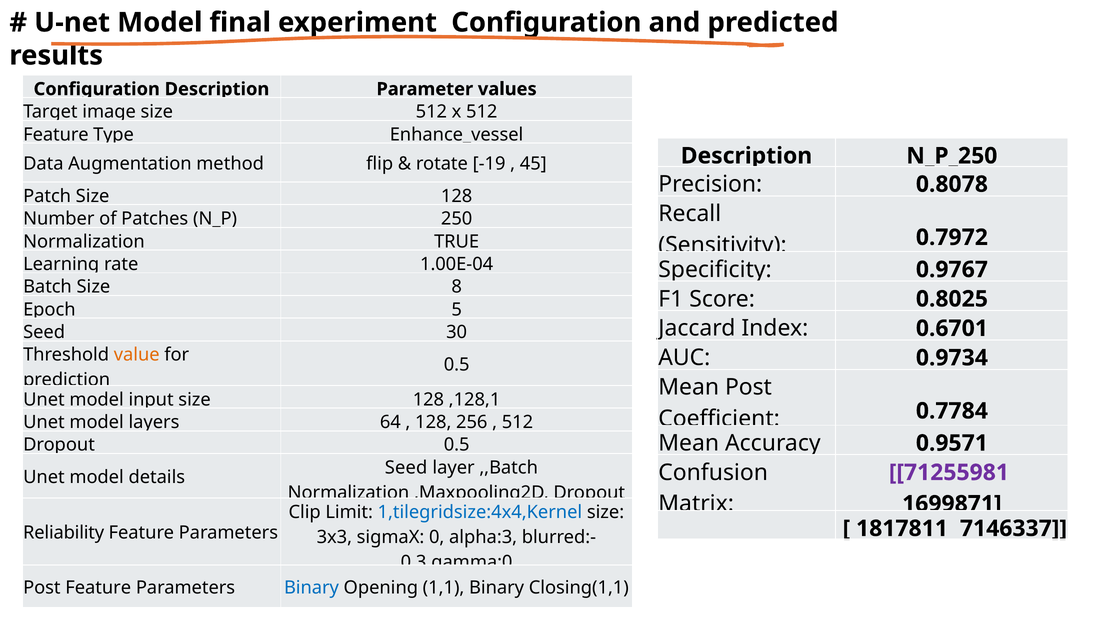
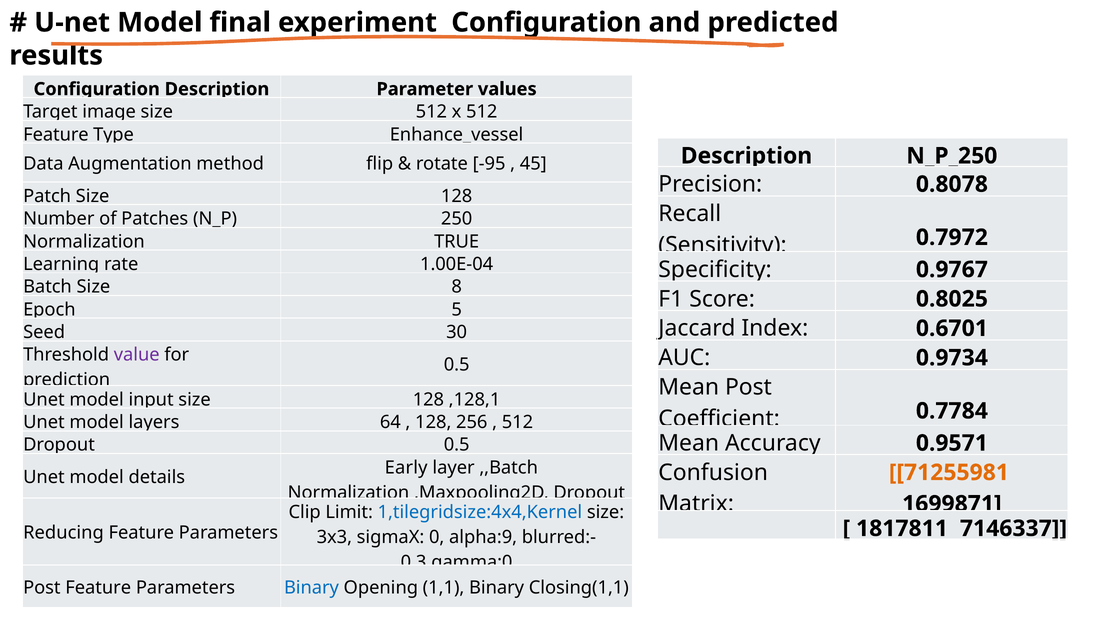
-19: -19 -> -95
value colour: orange -> purple
Seed at (406, 467): Seed -> Early
71255981 colour: purple -> orange
Reliability: Reliability -> Reducing
alpha:3: alpha:3 -> alpha:9
